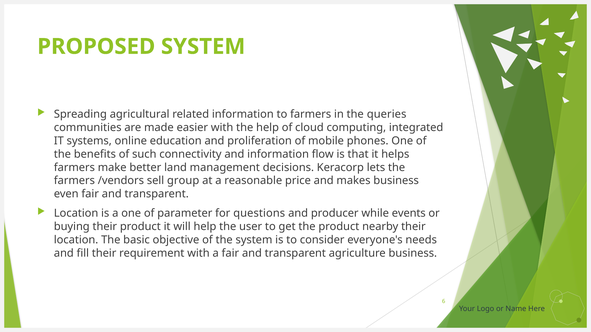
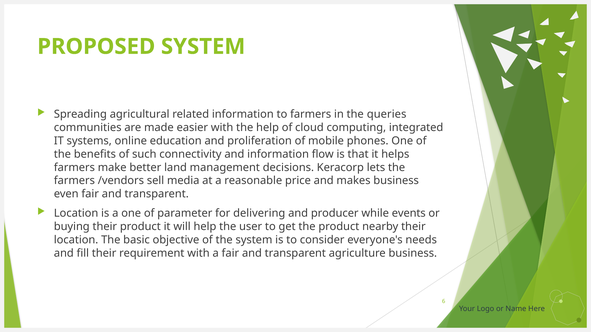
group: group -> media
questions: questions -> delivering
